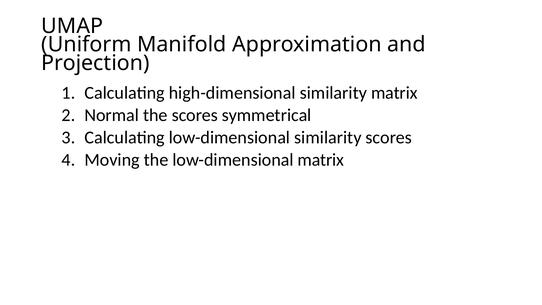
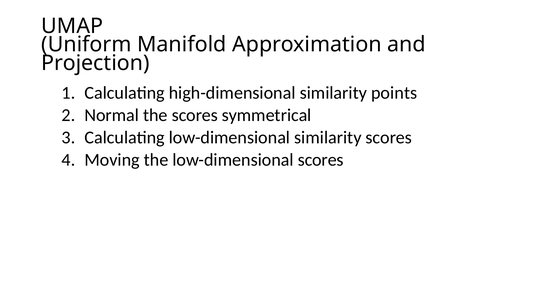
similarity matrix: matrix -> points
low-dimensional matrix: matrix -> scores
